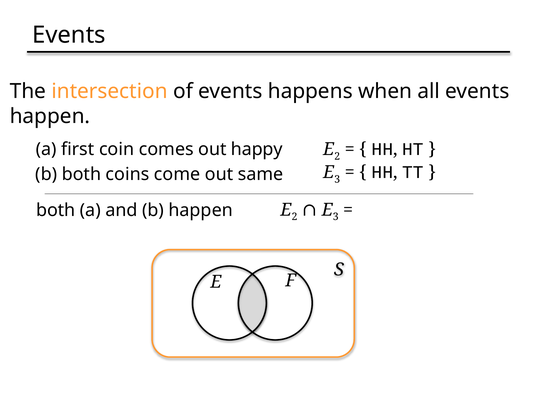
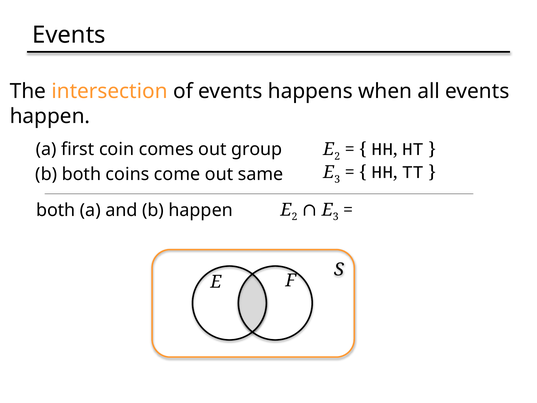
happy: happy -> group
